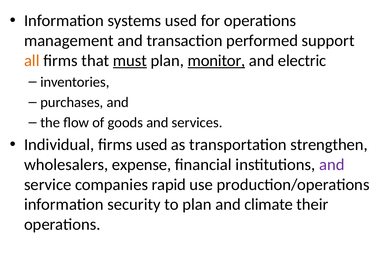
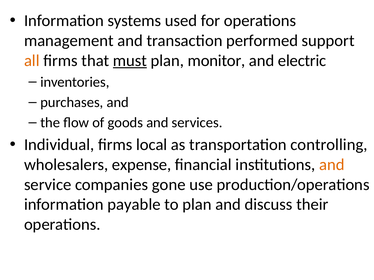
monitor underline: present -> none
firms used: used -> local
strengthen: strengthen -> controlling
and at (332, 165) colour: purple -> orange
rapid: rapid -> gone
security: security -> payable
climate: climate -> discuss
